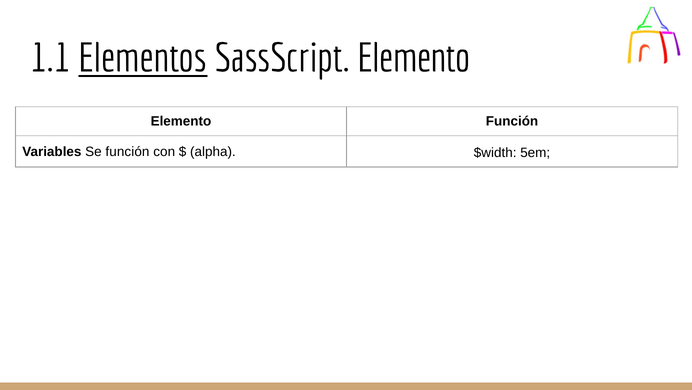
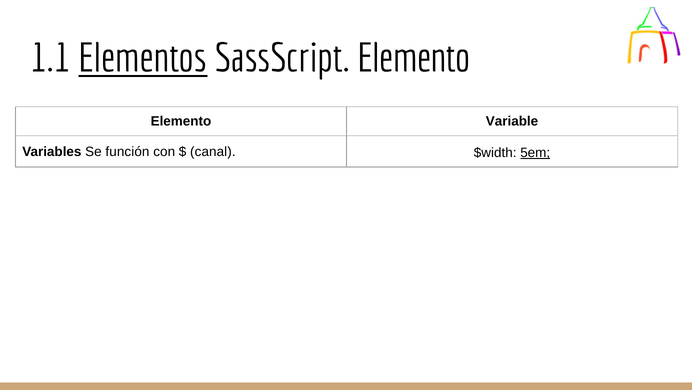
Elemento Función: Función -> Variable
alpha: alpha -> canal
5em underline: none -> present
